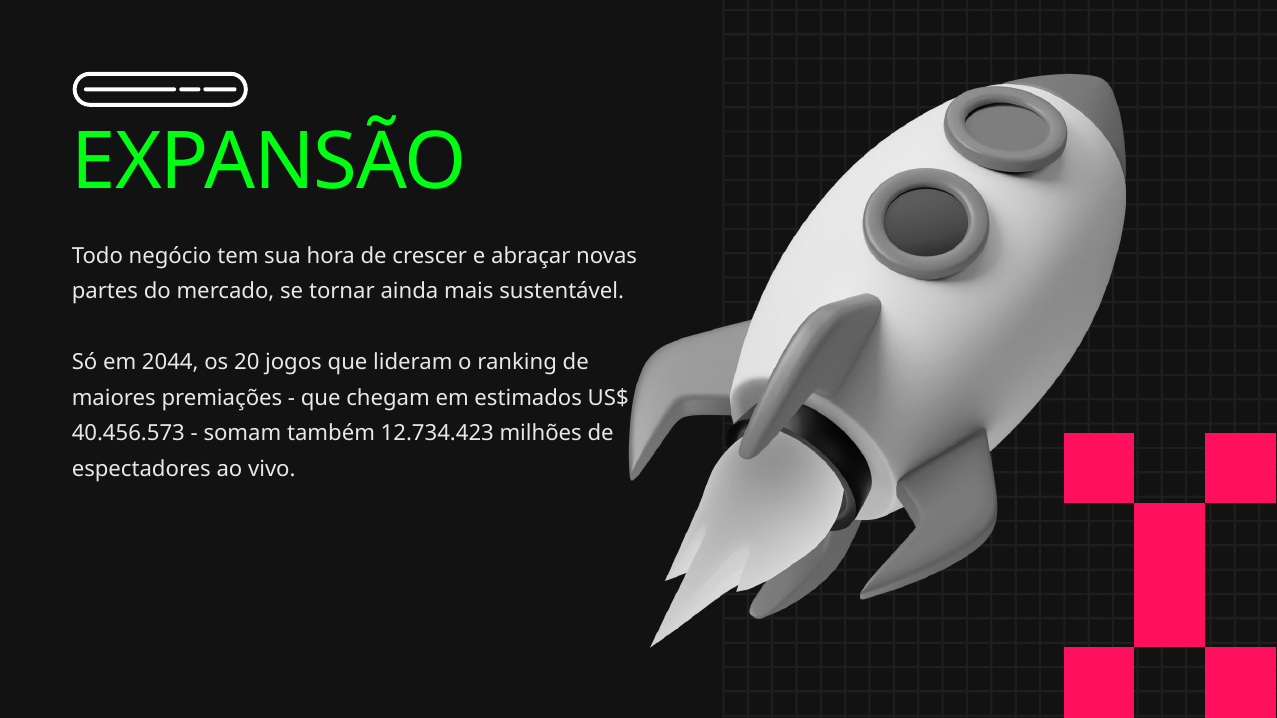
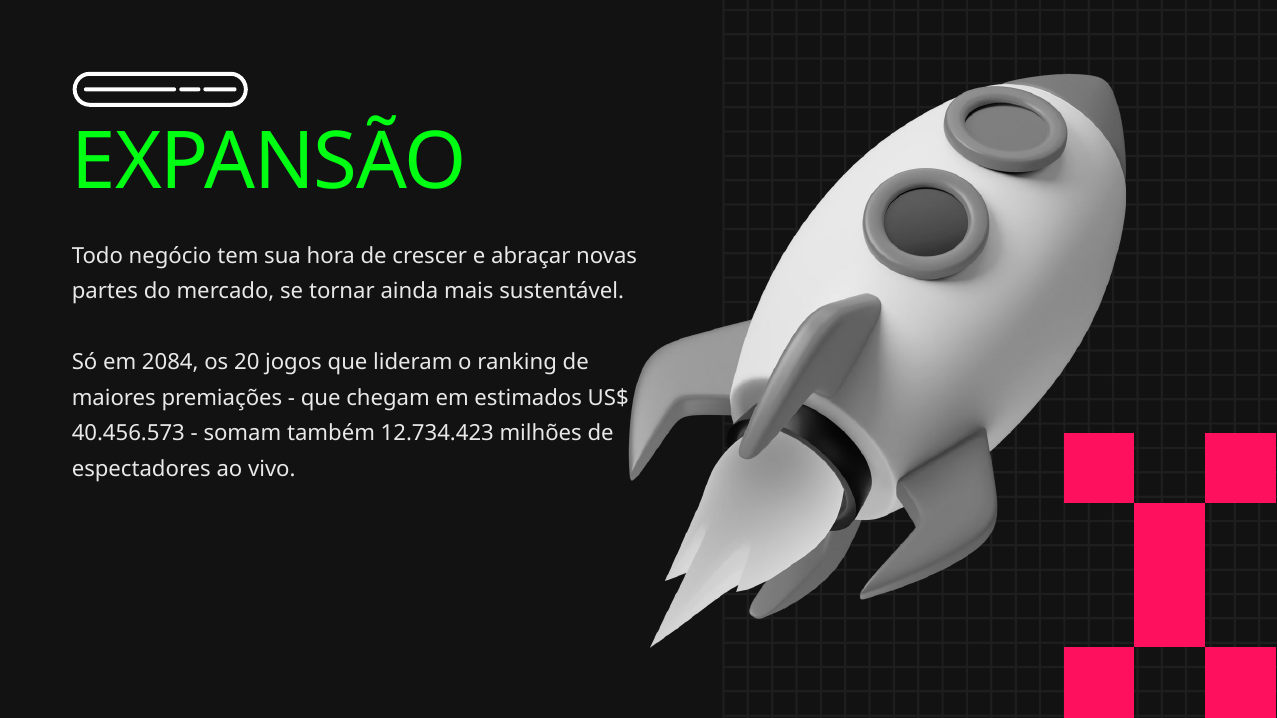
2044: 2044 -> 2084
